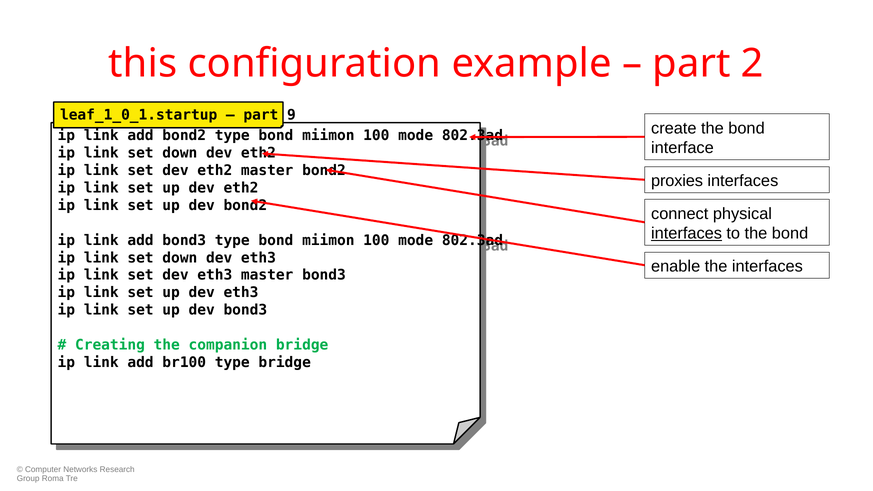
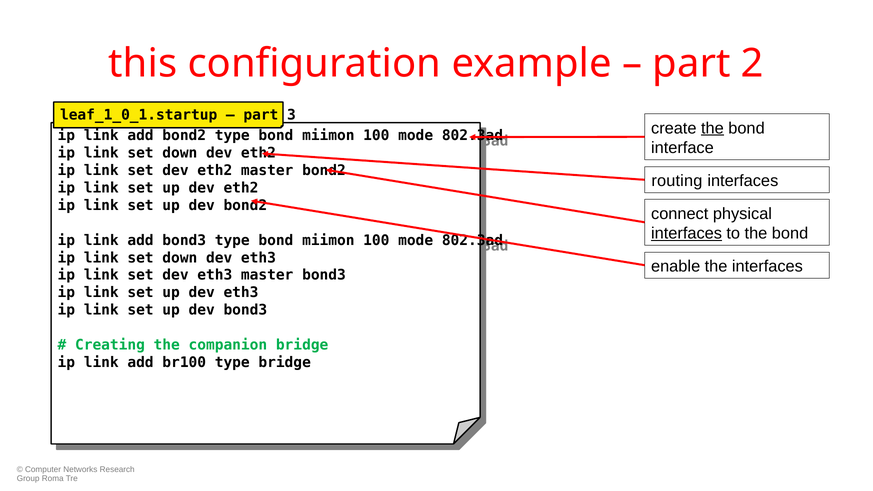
9: 9 -> 3
the at (712, 128) underline: none -> present
proxies: proxies -> routing
